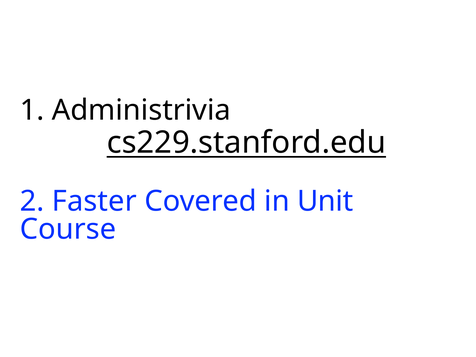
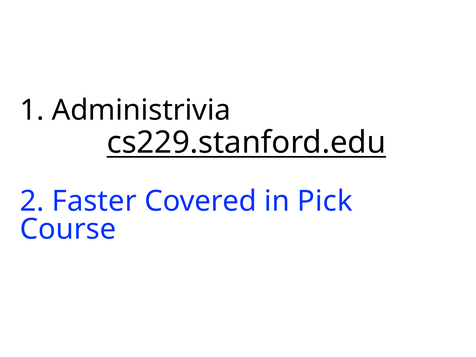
Unit: Unit -> Pick
